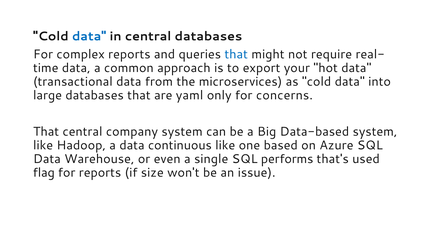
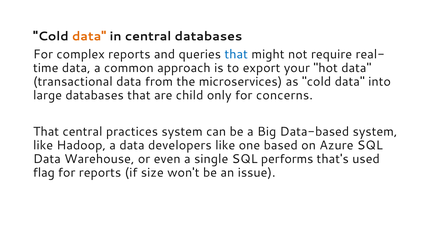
data at (89, 36) colour: blue -> orange
yaml: yaml -> child
company: company -> practices
continuous: continuous -> developers
